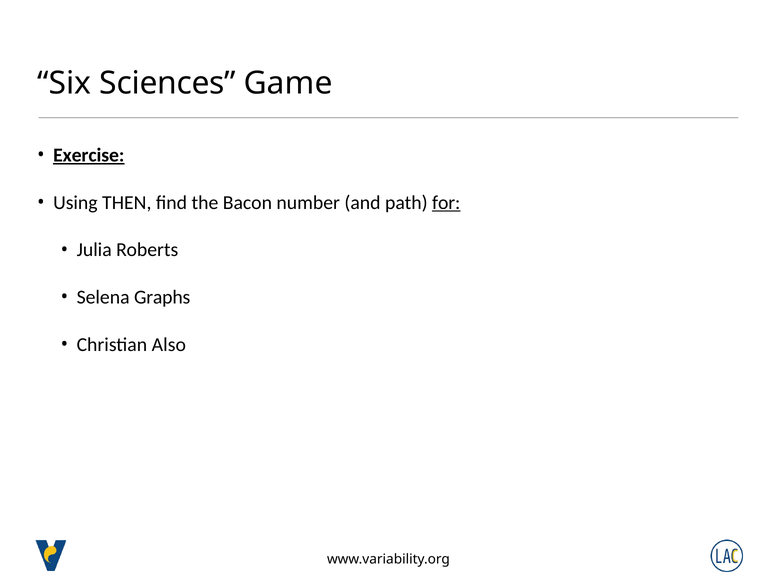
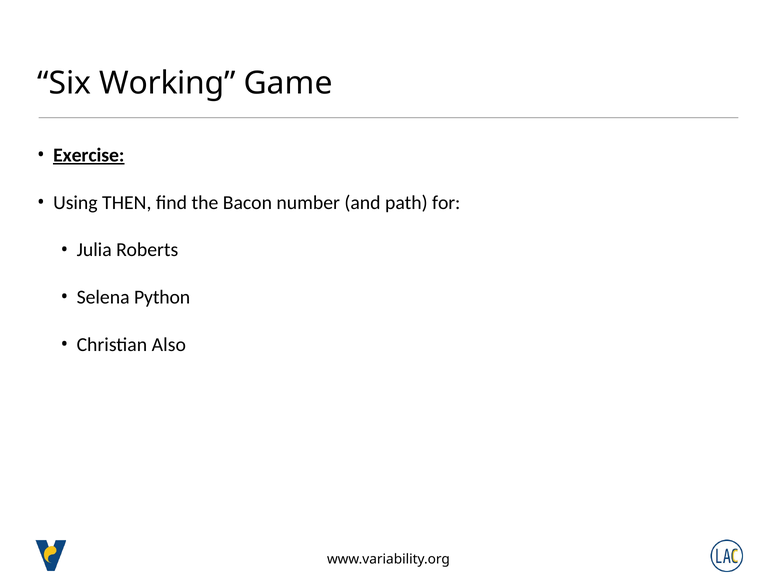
Sciences: Sciences -> Working
for underline: present -> none
Graphs: Graphs -> Python
